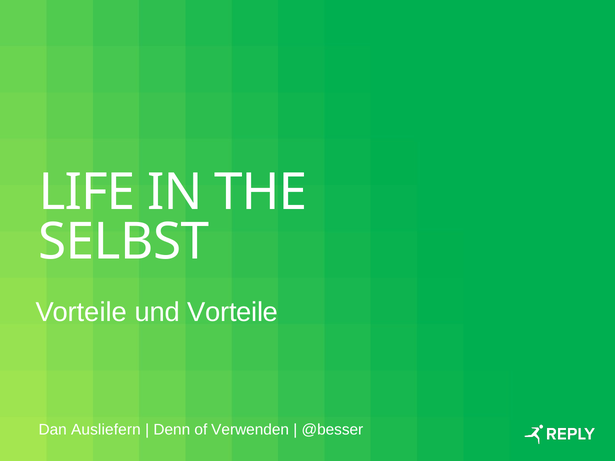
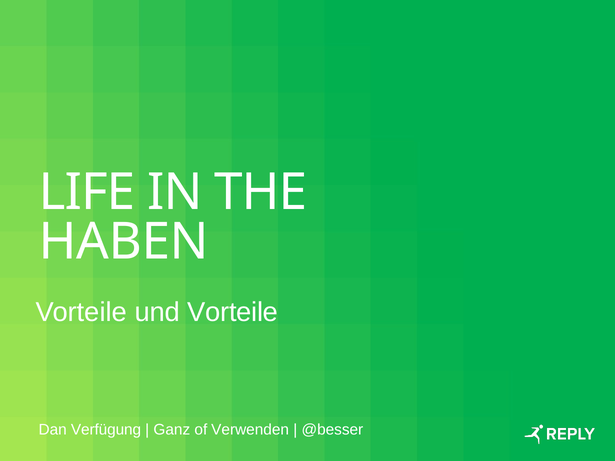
SELBST: SELBST -> HABEN
Ausliefern: Ausliefern -> Verfügung
Denn: Denn -> Ganz
